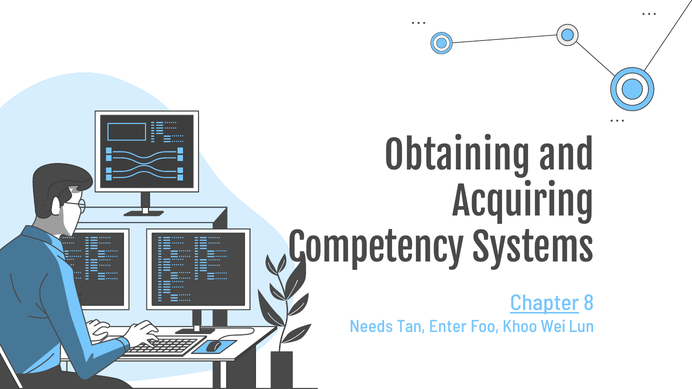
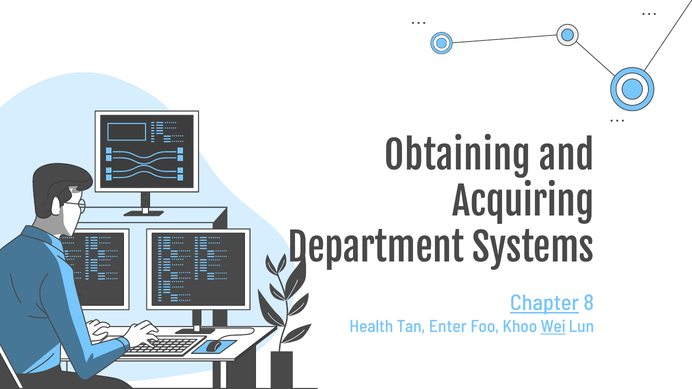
Competency: Competency -> Department
Needs: Needs -> Health
Wei underline: none -> present
